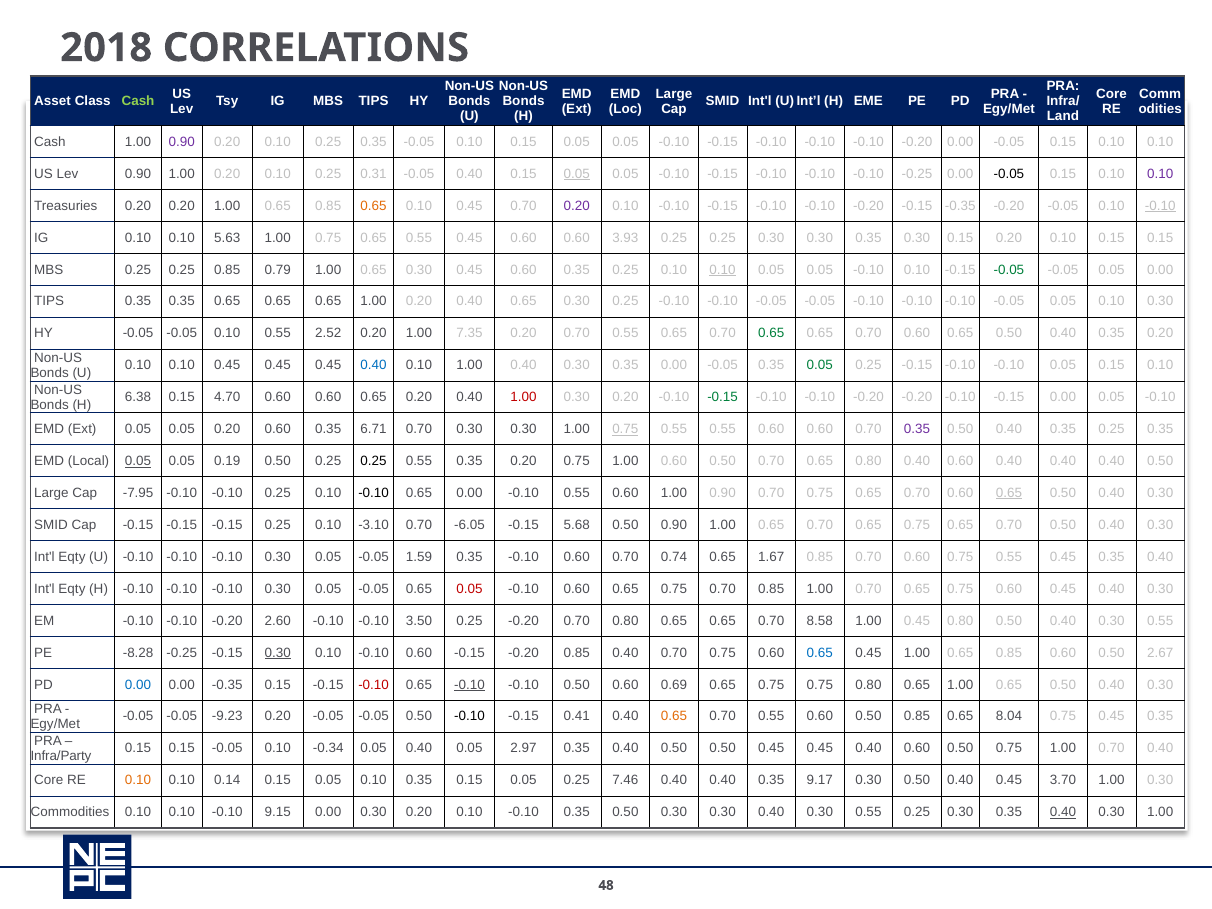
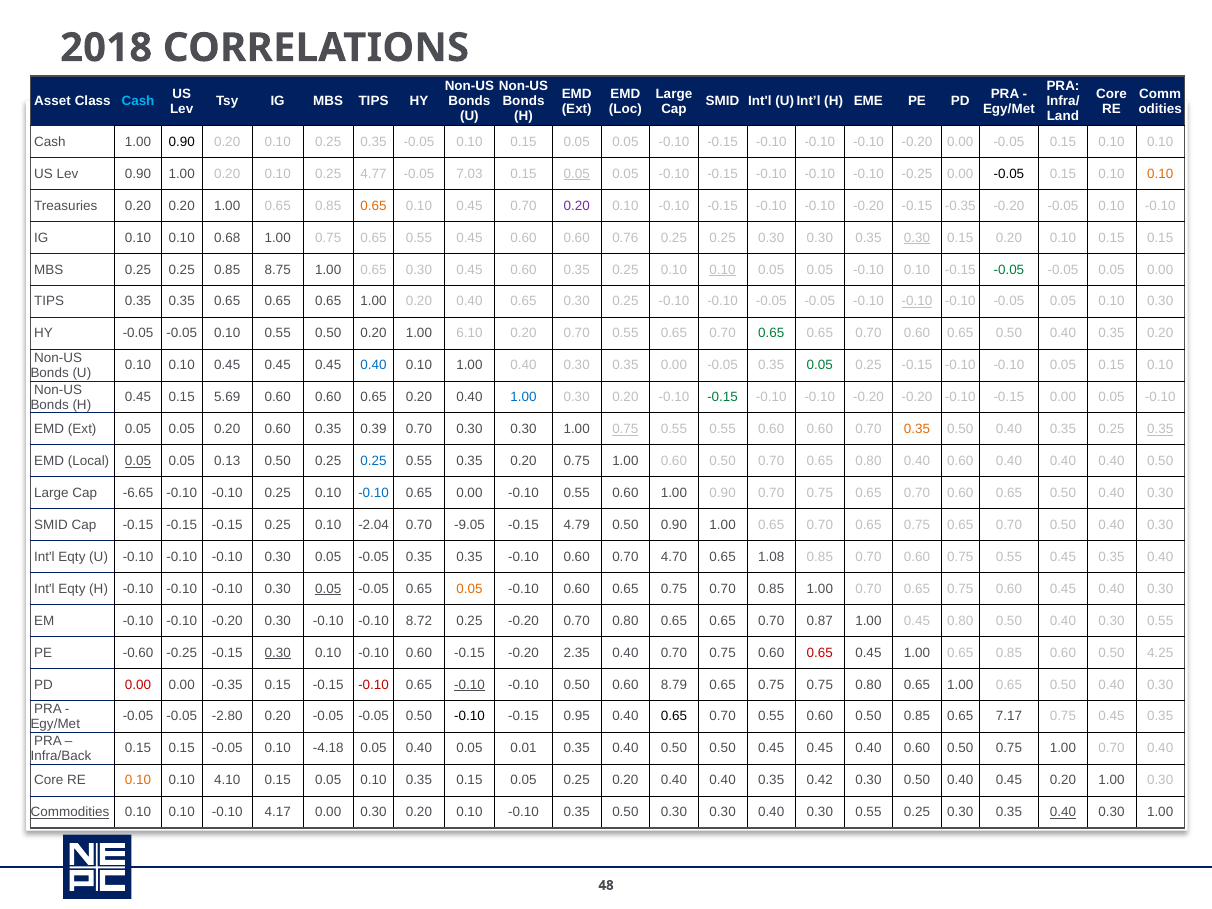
Cash at (138, 101) colour: light green -> light blue
0.90 at (182, 142) colour: purple -> black
0.31: 0.31 -> 4.77
-0.05 0.40: 0.40 -> 7.03
0.10 at (1160, 174) colour: purple -> orange
-0.10 at (1160, 206) underline: present -> none
5.63: 5.63 -> 0.68
3.93: 3.93 -> 0.76
0.30 at (917, 238) underline: none -> present
0.79: 0.79 -> 8.75
-0.10 at (917, 302) underline: none -> present
0.55 2.52: 2.52 -> 0.50
7.35: 7.35 -> 6.10
6.38 at (138, 397): 6.38 -> 0.45
4.70: 4.70 -> 5.69
1.00 at (524, 397) colour: red -> blue
6.71: 6.71 -> 0.39
0.35 at (917, 429) colour: purple -> orange
0.35 at (1160, 429) underline: none -> present
0.19: 0.19 -> 0.13
0.25 at (374, 461) colour: black -> blue
-7.95: -7.95 -> -6.65
-0.10 at (374, 493) colour: black -> blue
0.65 at (1009, 493) underline: present -> none
-3.10: -3.10 -> -2.04
-6.05: -6.05 -> -9.05
5.68: 5.68 -> 4.79
0.05 -0.05 1.59: 1.59 -> 0.35
0.74: 0.74 -> 4.70
1.67: 1.67 -> 1.08
0.05 at (328, 589) underline: none -> present
0.05 at (469, 589) colour: red -> orange
-0.20 2.60: 2.60 -> 0.30
3.50: 3.50 -> 8.72
8.58: 8.58 -> 0.87
-8.28: -8.28 -> -0.60
-0.20 0.85: 0.85 -> 2.35
0.65 at (820, 653) colour: blue -> red
2.67: 2.67 -> 4.25
0.00 at (138, 685) colour: blue -> red
0.69: 0.69 -> 8.79
-9.23: -9.23 -> -2.80
0.41: 0.41 -> 0.95
0.65 at (674, 717) colour: orange -> black
8.04: 8.04 -> 7.17
-0.34: -0.34 -> -4.18
2.97: 2.97 -> 0.01
Infra/Party: Infra/Party -> Infra/Back
0.14: 0.14 -> 4.10
0.25 7.46: 7.46 -> 0.20
9.17: 9.17 -> 0.42
0.45 3.70: 3.70 -> 0.20
Commodities underline: none -> present
9.15: 9.15 -> 4.17
